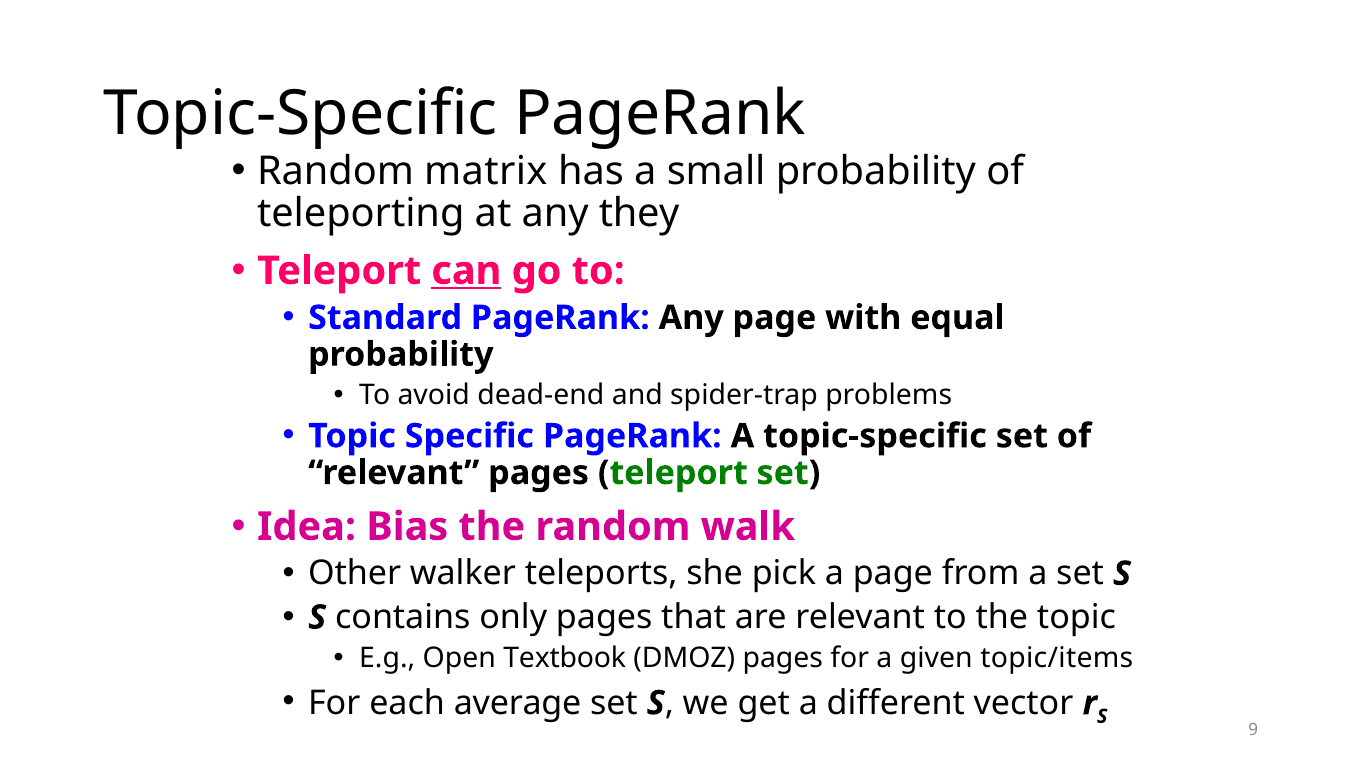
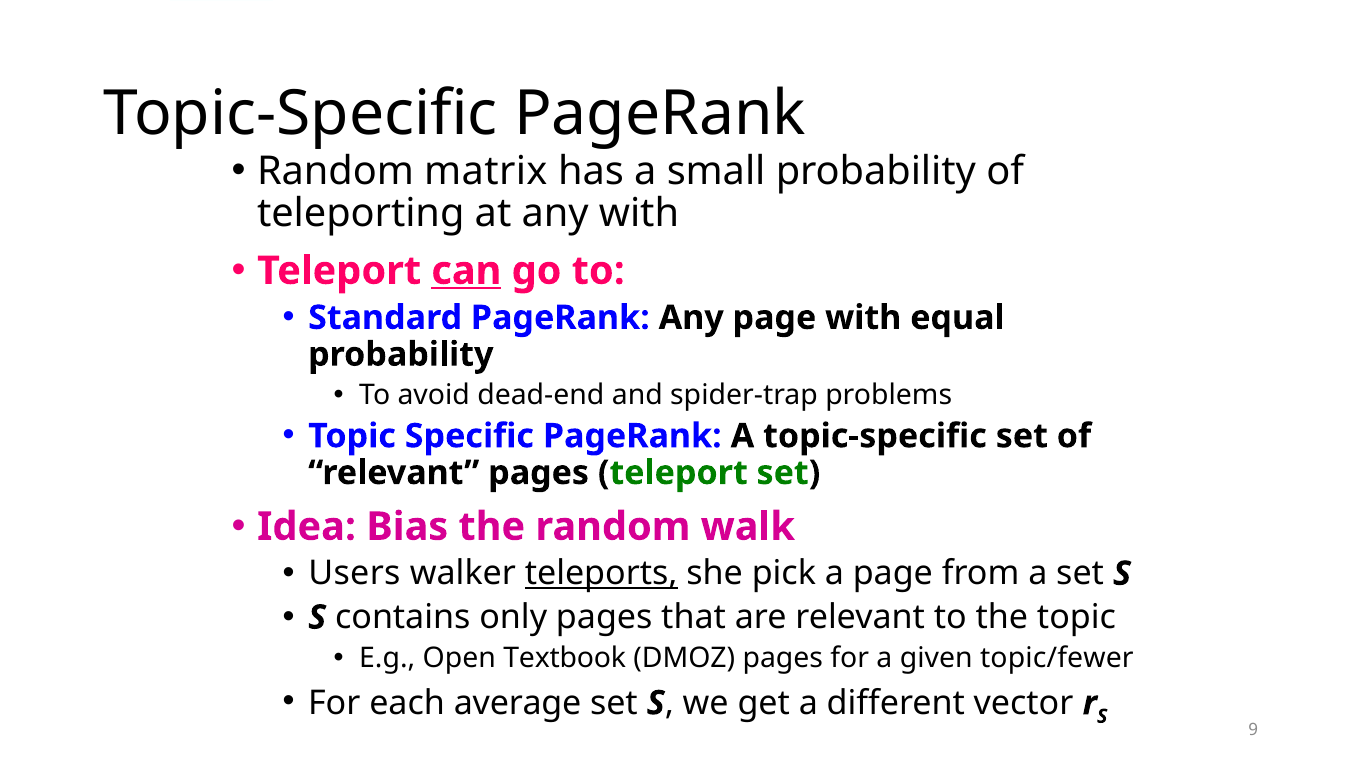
any they: they -> with
Other: Other -> Users
teleports underline: none -> present
topic/items: topic/items -> topic/fewer
